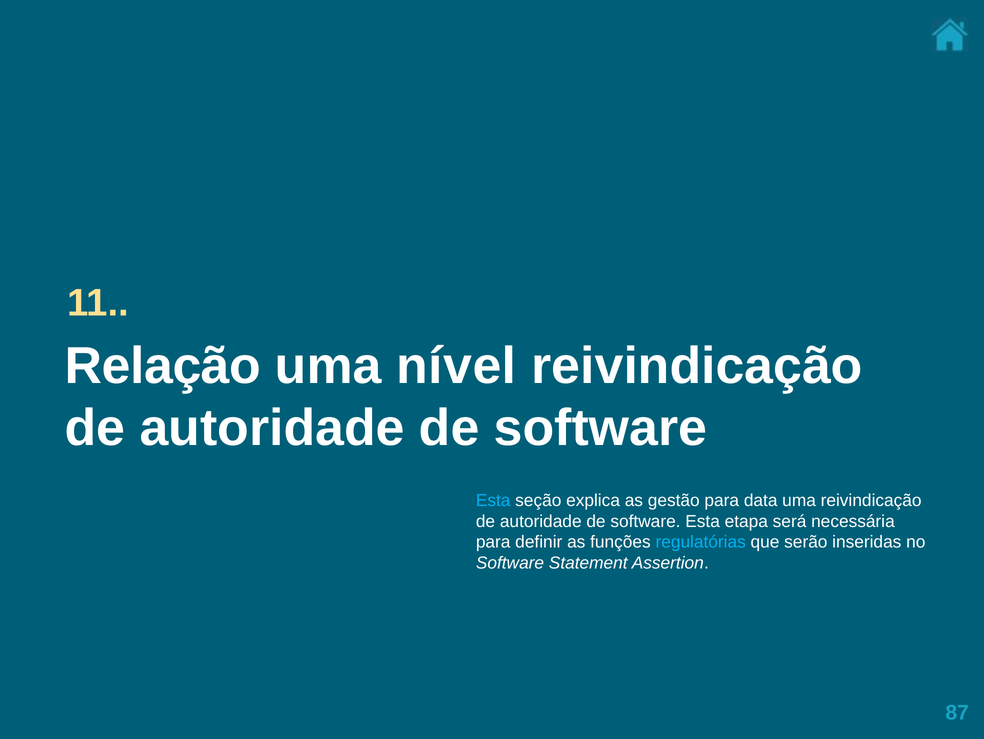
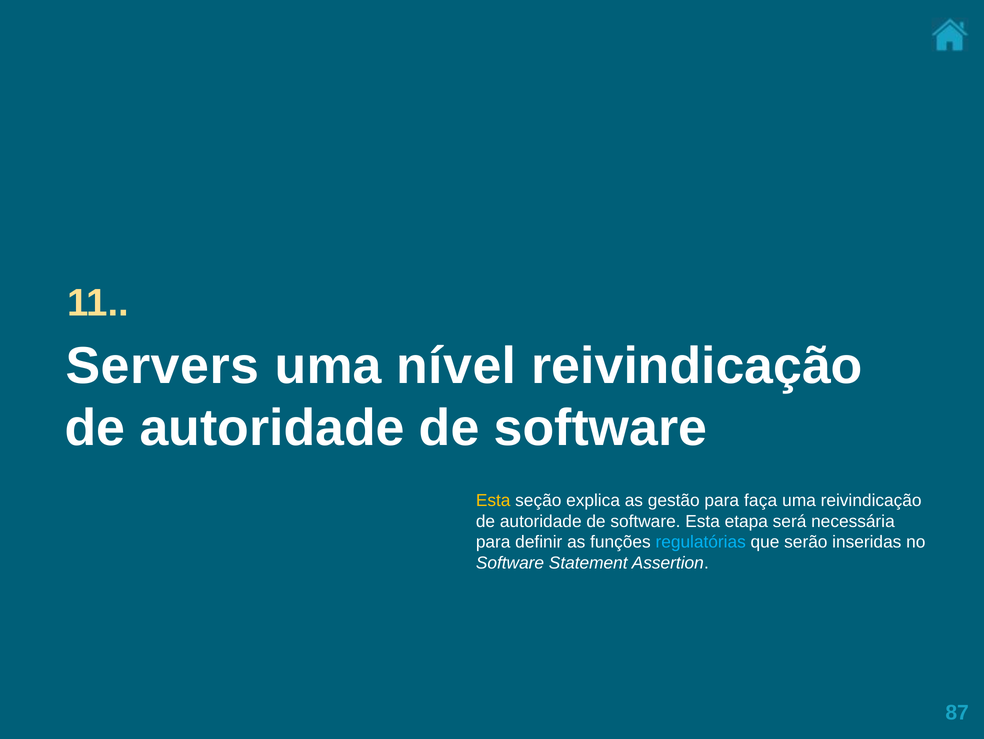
Relação: Relação -> Servers
Esta at (493, 500) colour: light blue -> yellow
data: data -> faça
